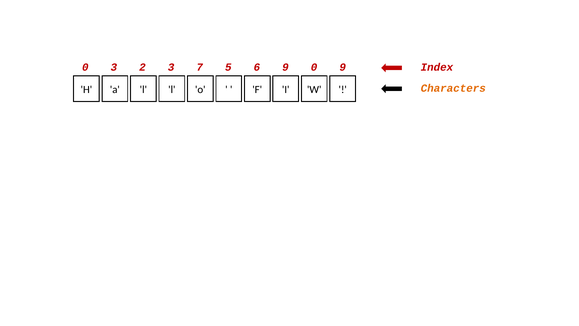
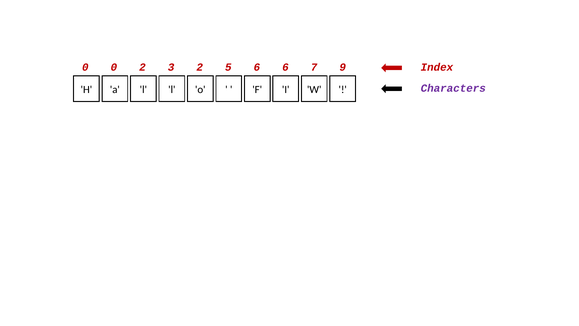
0 3: 3 -> 0
2 7: 7 -> 2
6 9: 9 -> 6
3 0: 0 -> 7
Characters colour: orange -> purple
